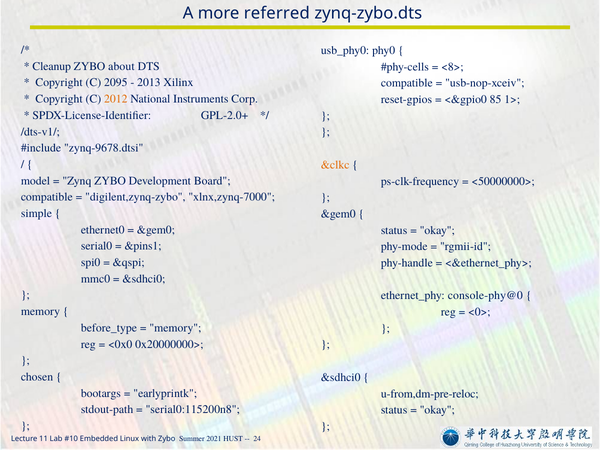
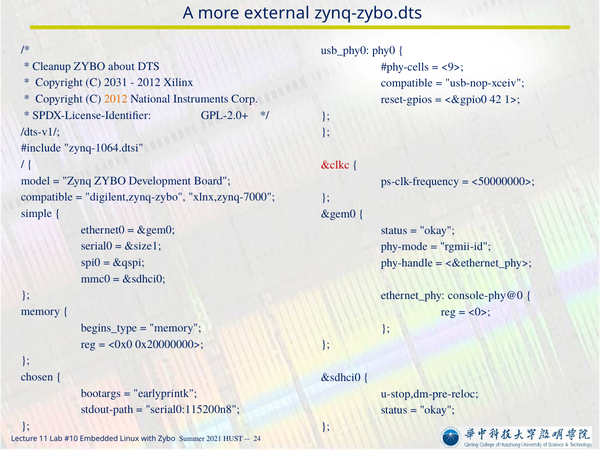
referred: referred -> external
<8>: <8> -> <9>
2095: 2095 -> 2031
2013 at (149, 83): 2013 -> 2012
85: 85 -> 42
zynq-9678.dtsi: zynq-9678.dtsi -> zynq-1064.dtsi
&clkc colour: orange -> red
&pins1: &pins1 -> &size1
before_type: before_type -> begins_type
u-from,dm-pre-reloc: u-from,dm-pre-reloc -> u-stop,dm-pre-reloc
